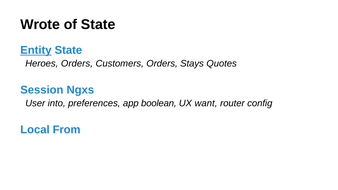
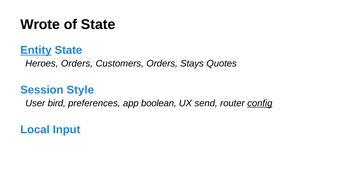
Ngxs: Ngxs -> Style
into: into -> bird
want: want -> send
config underline: none -> present
From: From -> Input
